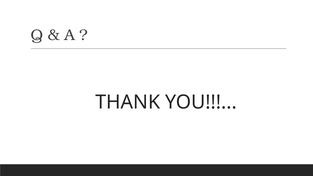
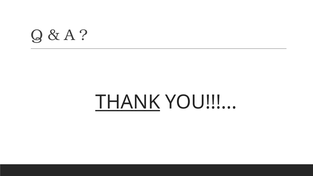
THANK underline: none -> present
